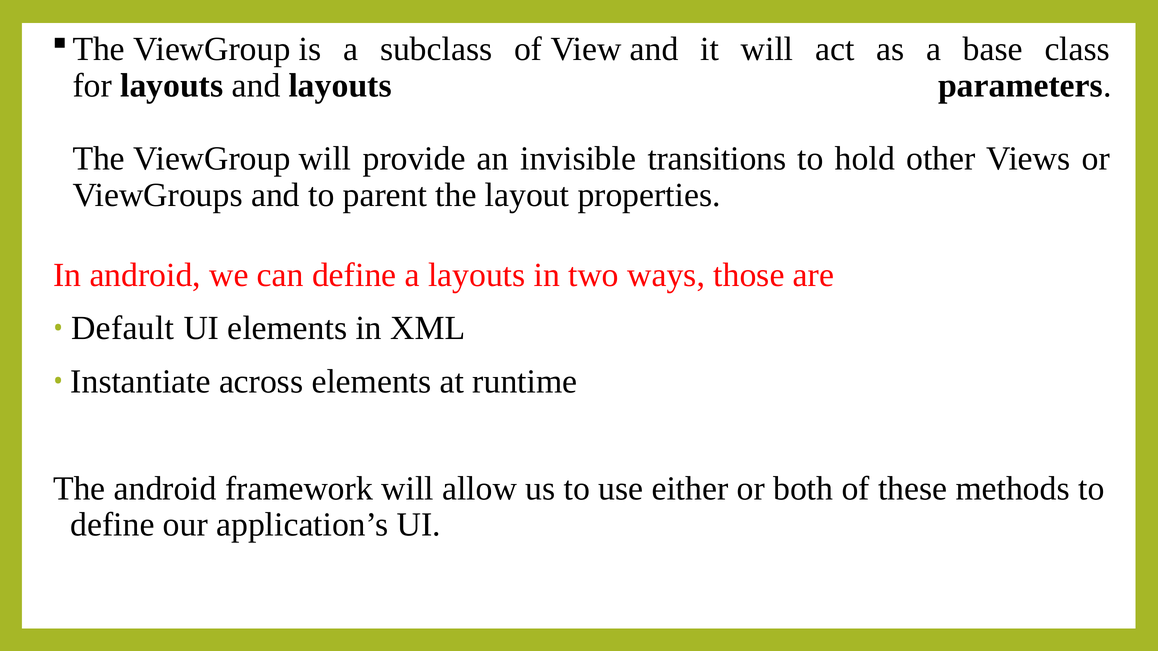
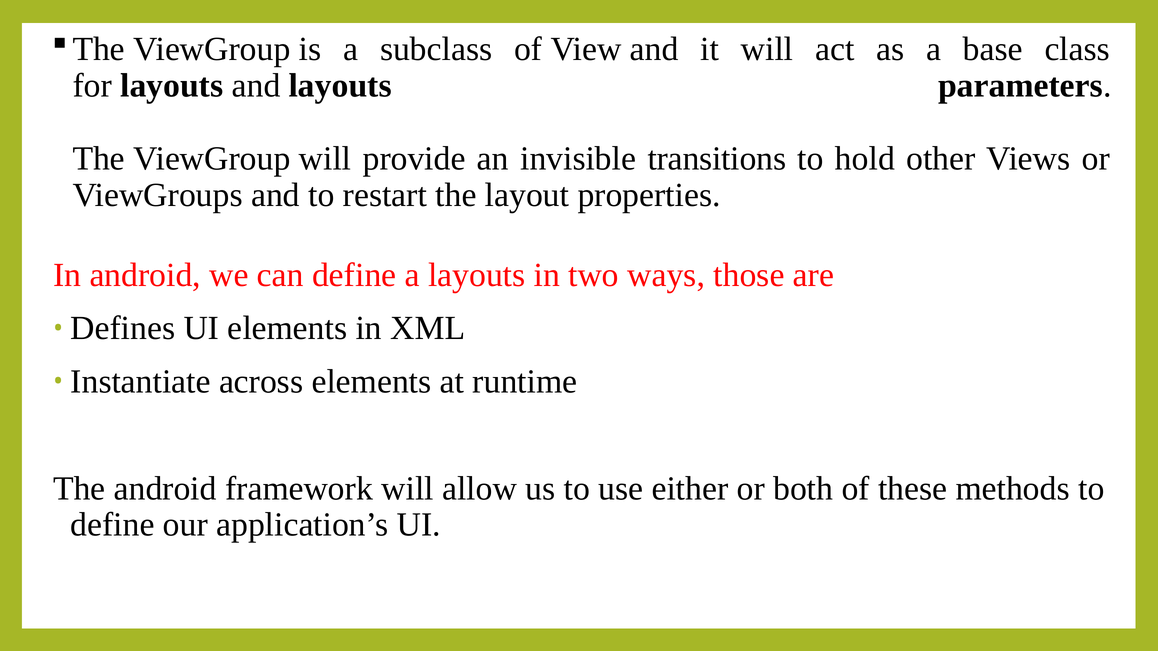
parent: parent -> restart
Default: Default -> Defines
